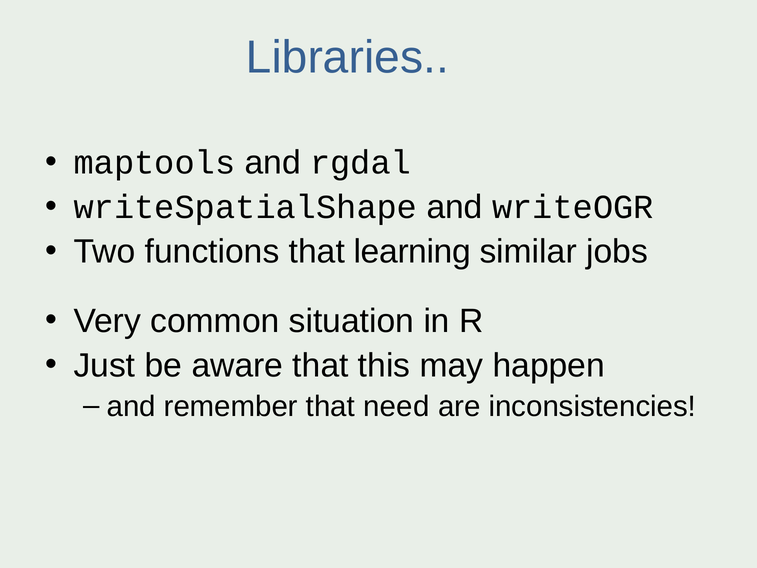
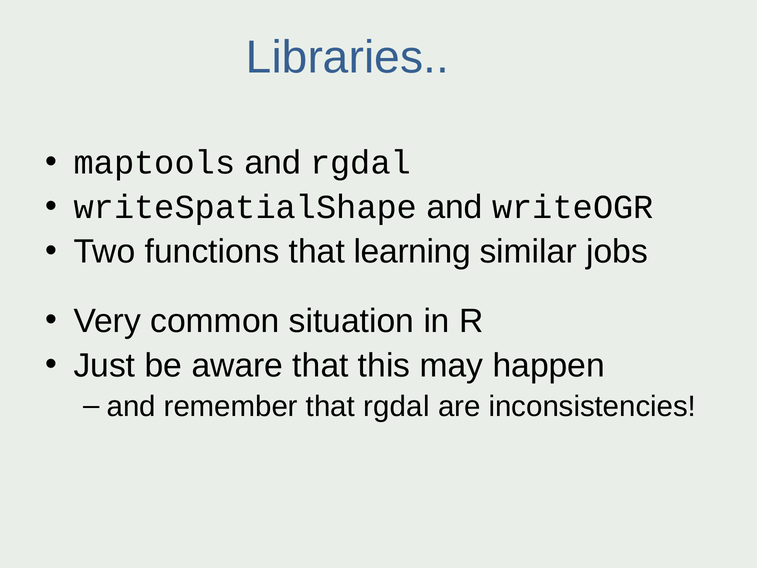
that need: need -> rgdal
